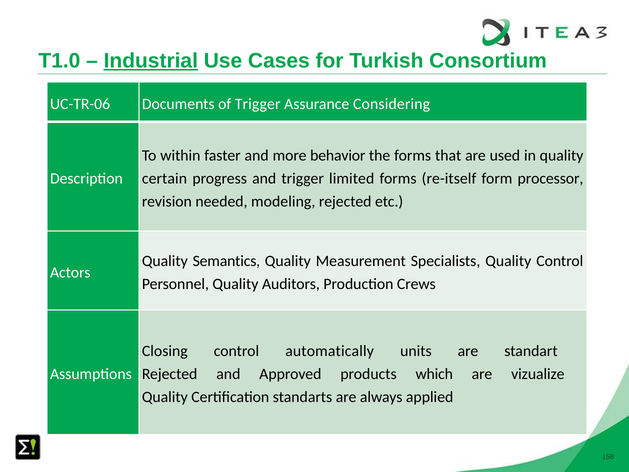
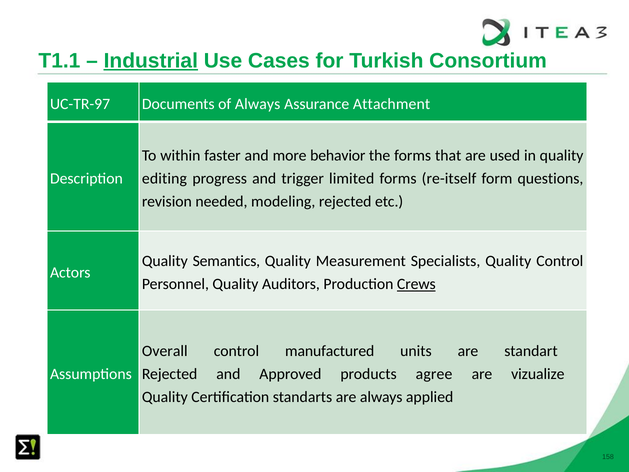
T1.0: T1.0 -> T1.1
UC-TR-06: UC-TR-06 -> UC-TR-97
of Trigger: Trigger -> Always
Considering: Considering -> Attachment
certain: certain -> editing
processor: processor -> questions
Crews underline: none -> present
Closing: Closing -> Overall
automatically: automatically -> manufactured
which: which -> agree
